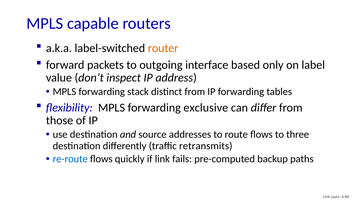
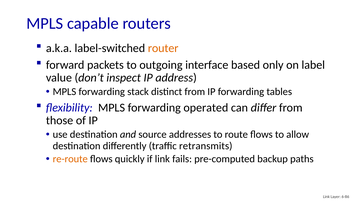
exclusive: exclusive -> operated
three: three -> allow
re-route colour: blue -> orange
